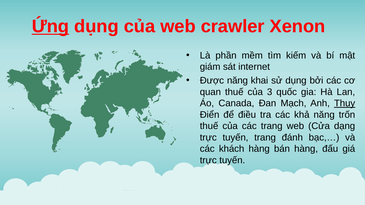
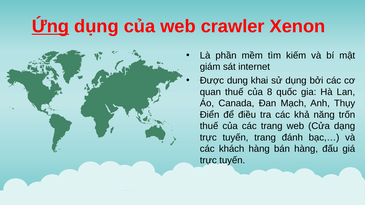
Được năng: năng -> dung
3: 3 -> 8
Thụy underline: present -> none
